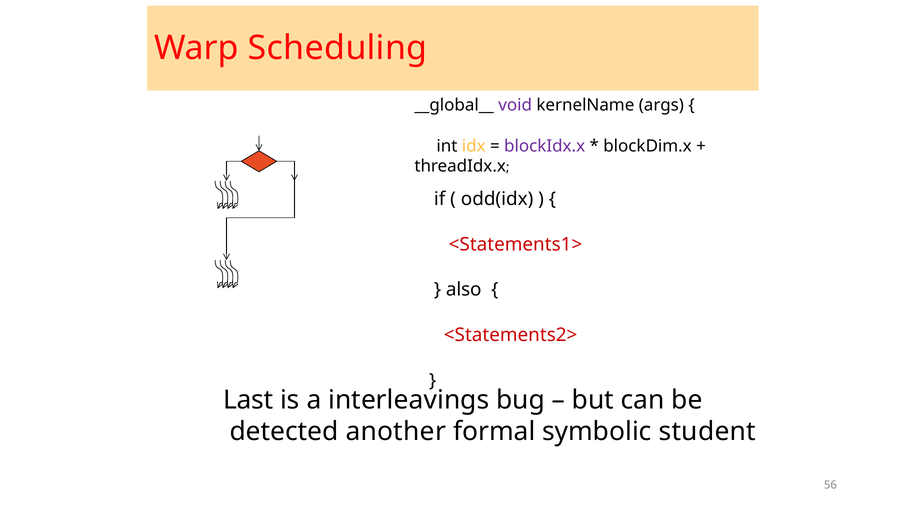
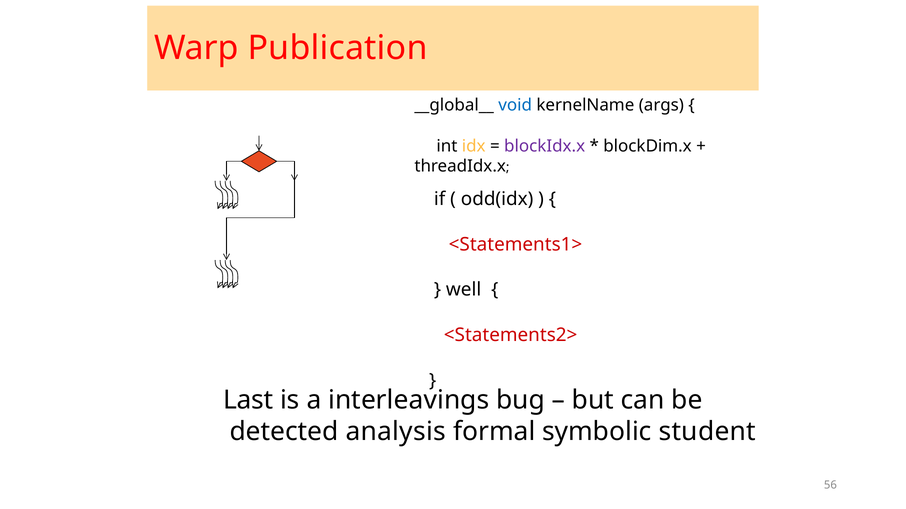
Scheduling: Scheduling -> Publication
void colour: purple -> blue
also: also -> well
another: another -> analysis
